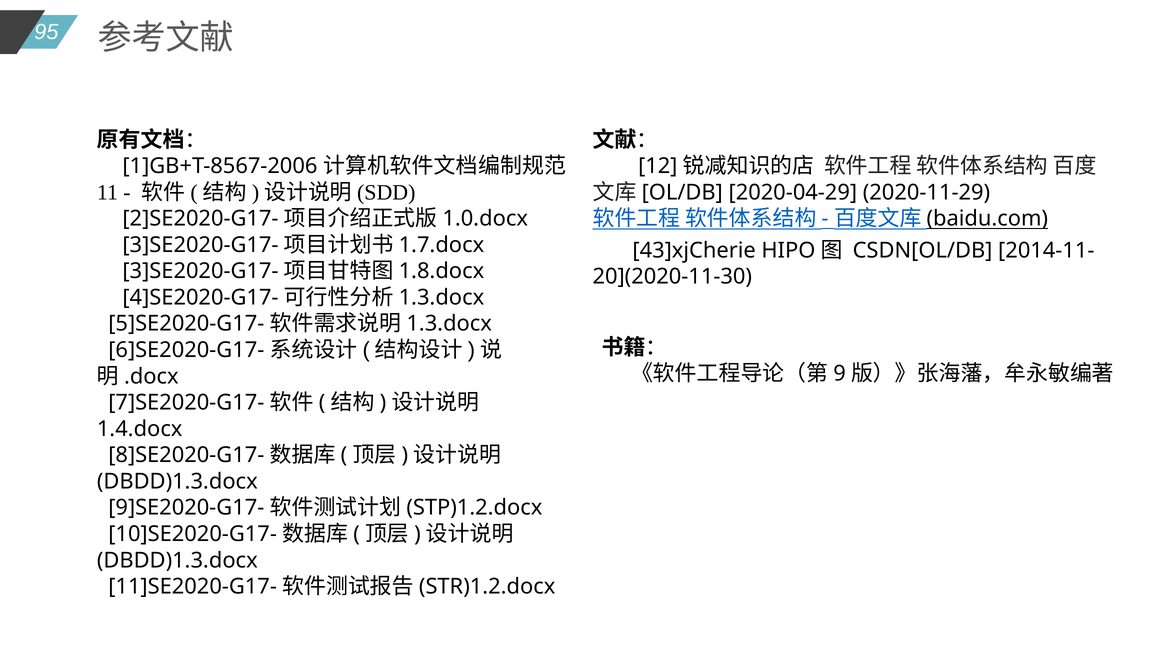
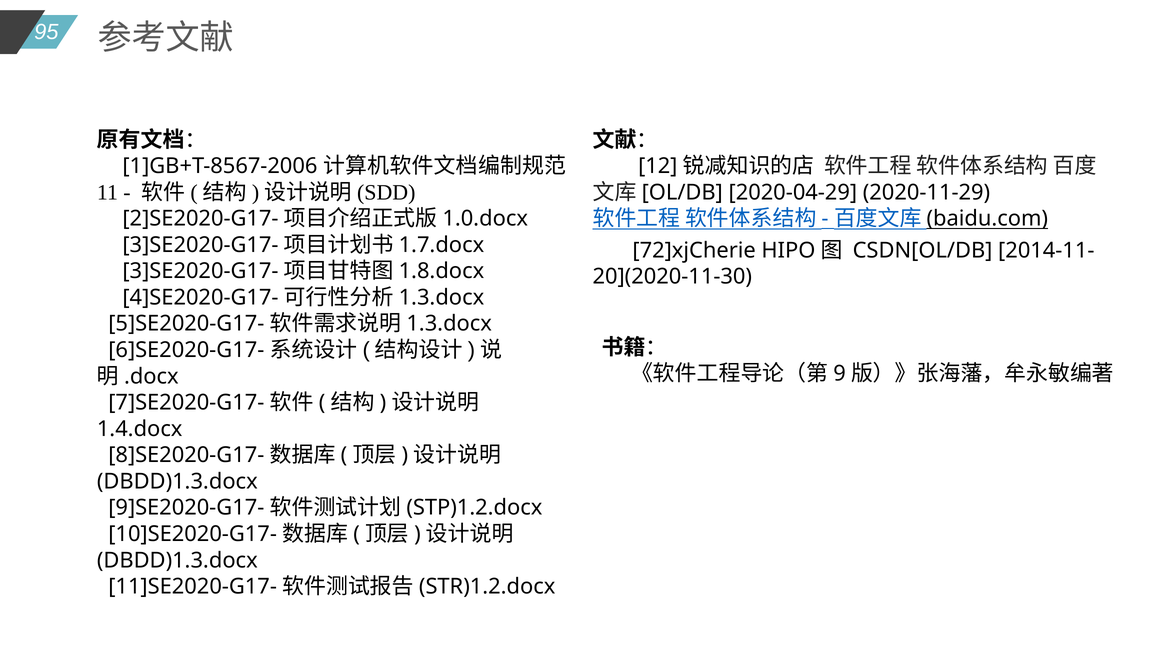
43]xjCherie: 43]xjCherie -> 72]xjCherie
